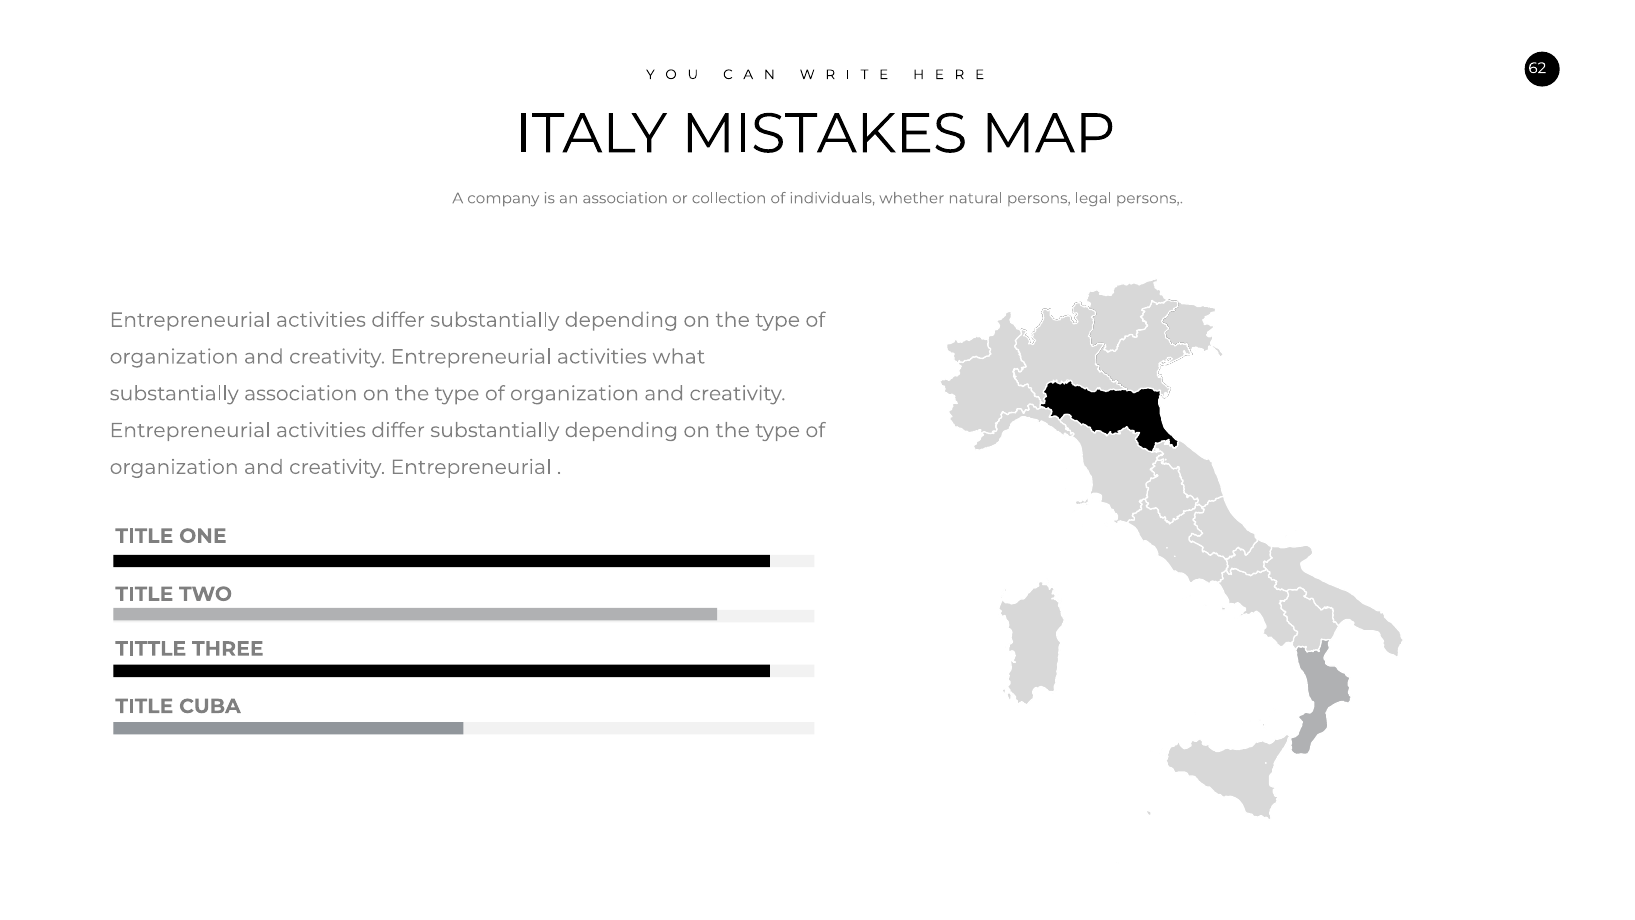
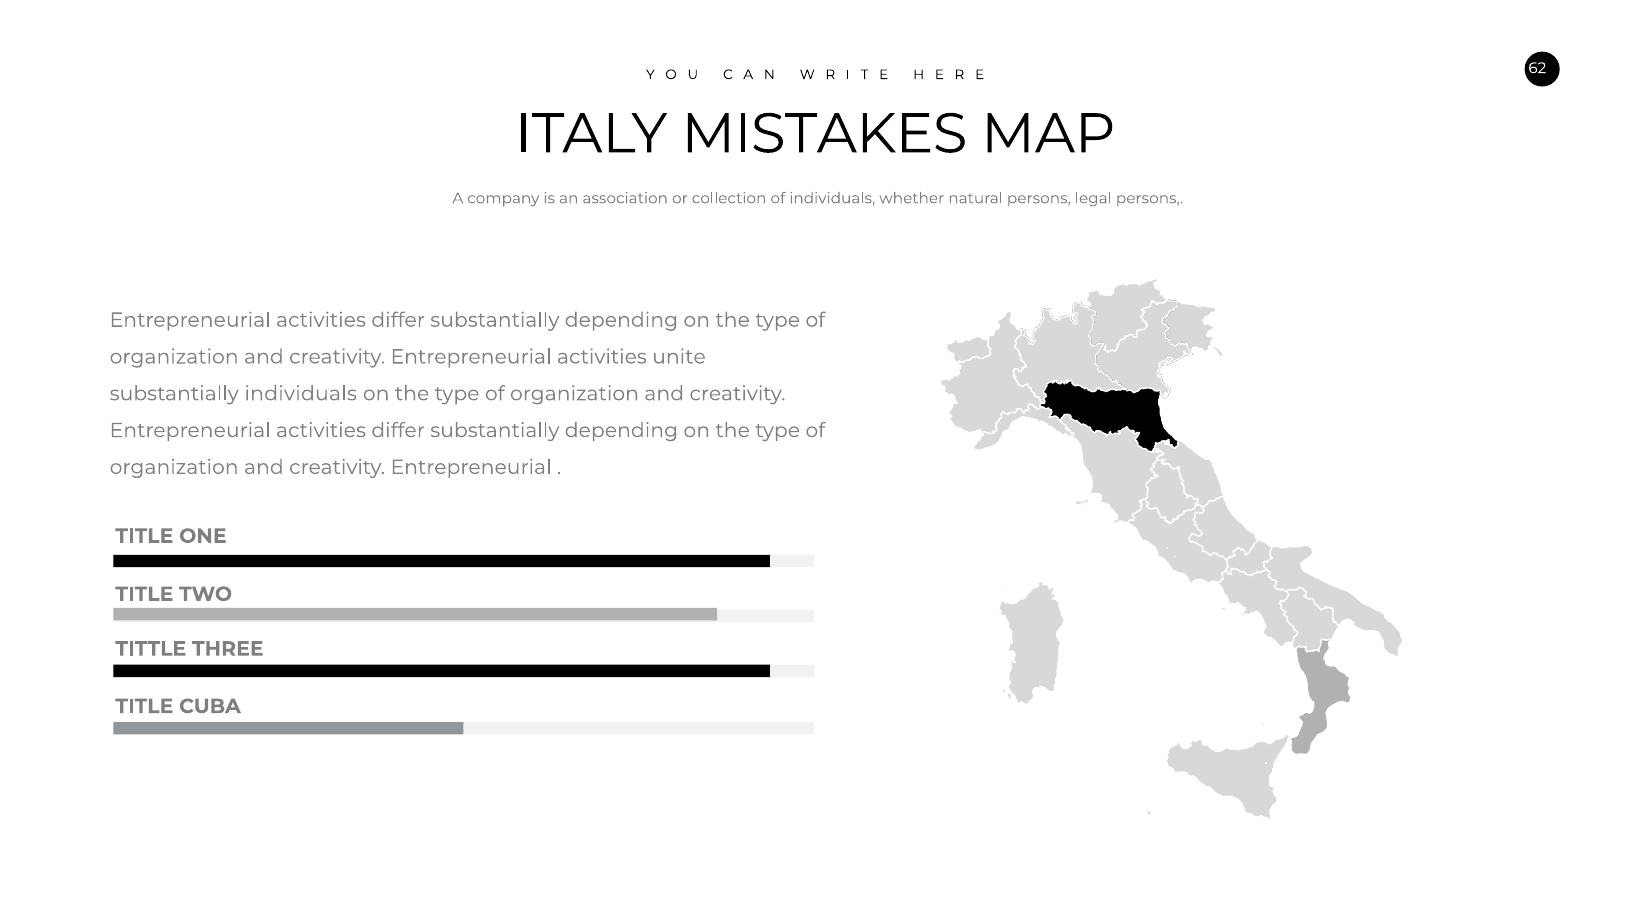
what: what -> unite
substantially association: association -> individuals
